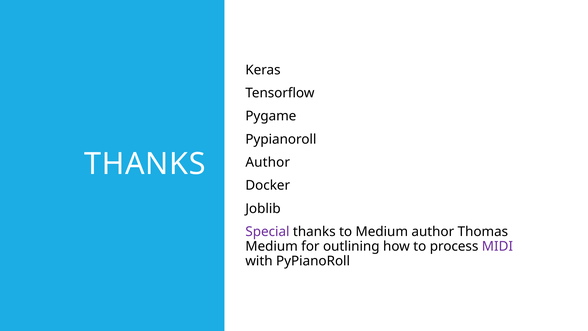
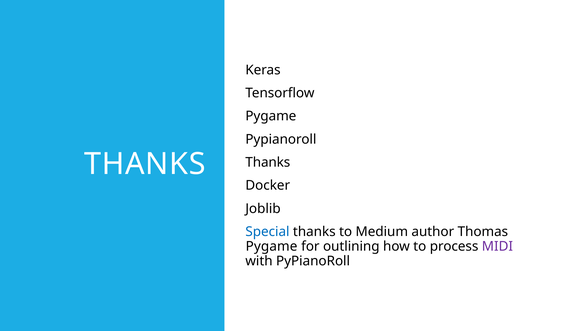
Author at (268, 162): Author -> Thanks
Special colour: purple -> blue
Medium at (272, 246): Medium -> Pygame
